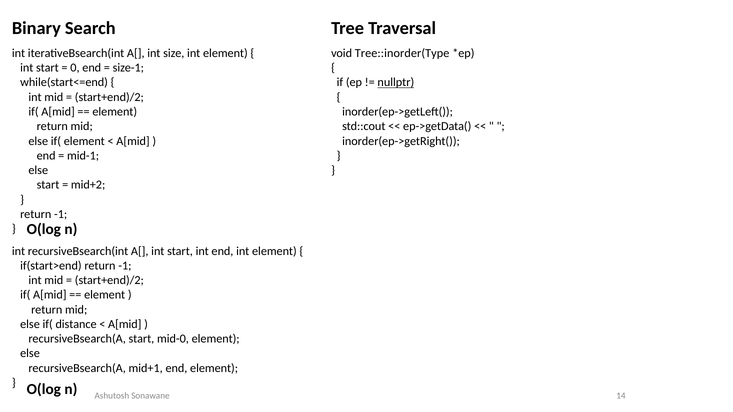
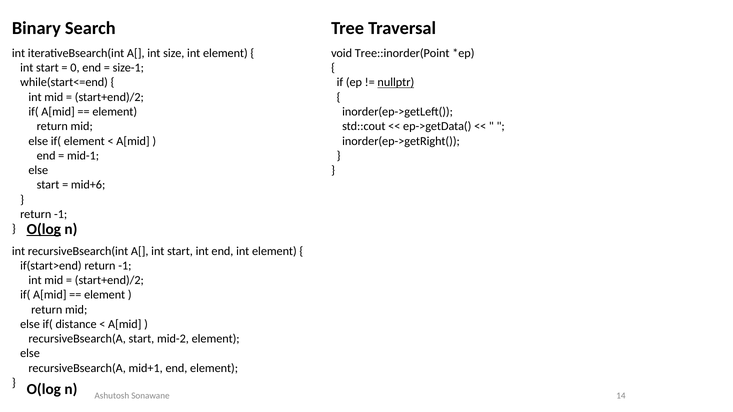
Tree::inorder(Type: Tree::inorder(Type -> Tree::inorder(Point
mid+2: mid+2 -> mid+6
O(log at (44, 229) underline: none -> present
mid-0: mid-0 -> mid-2
